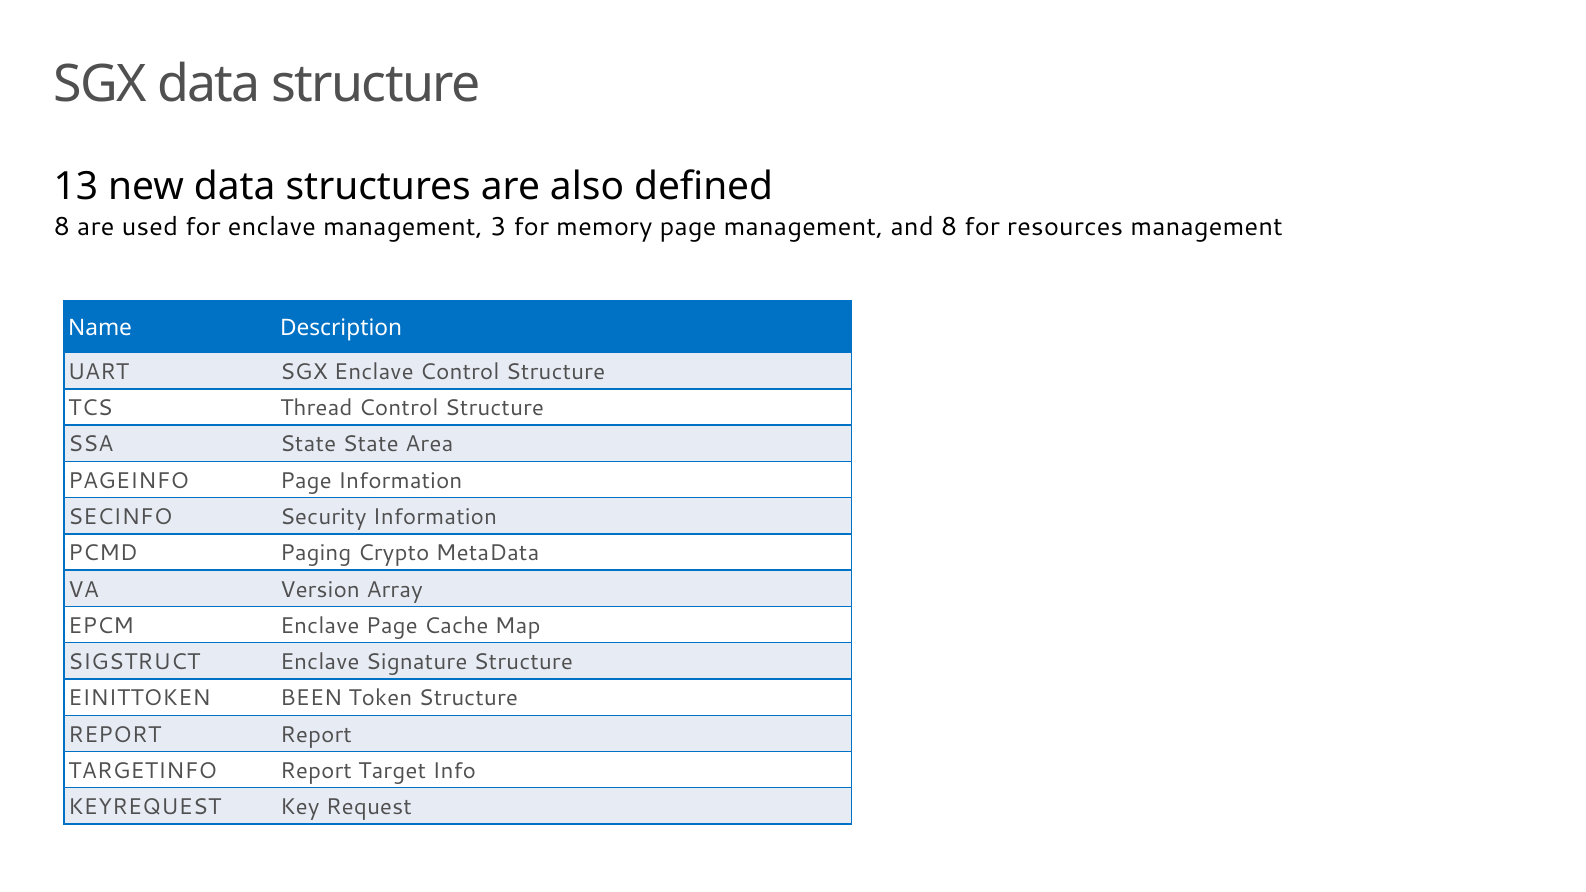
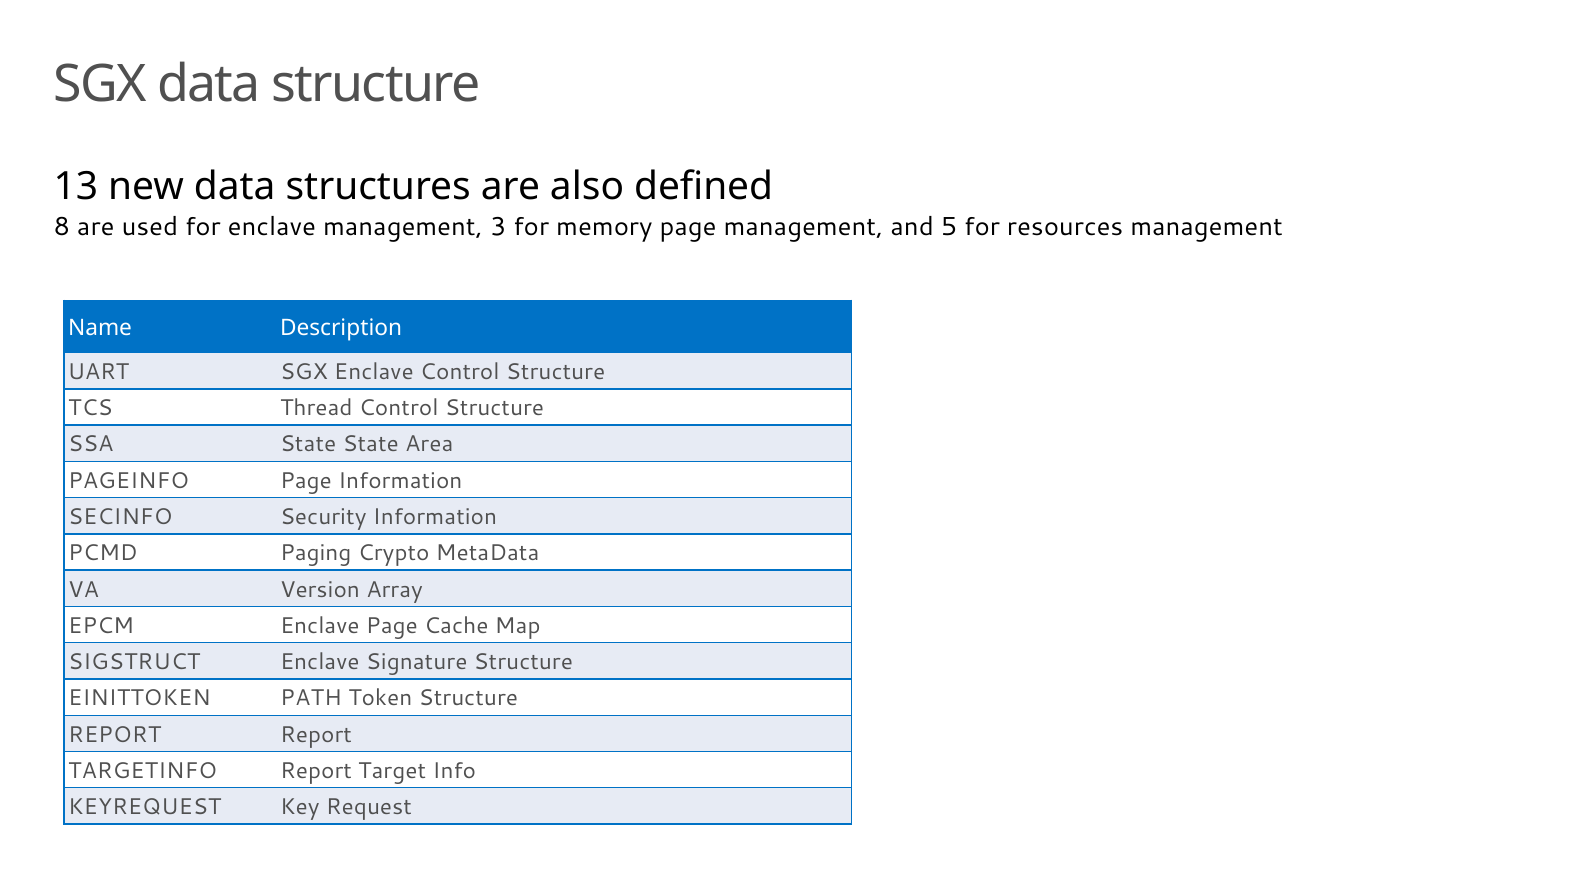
and 8: 8 -> 5
BEEN: BEEN -> PATH
